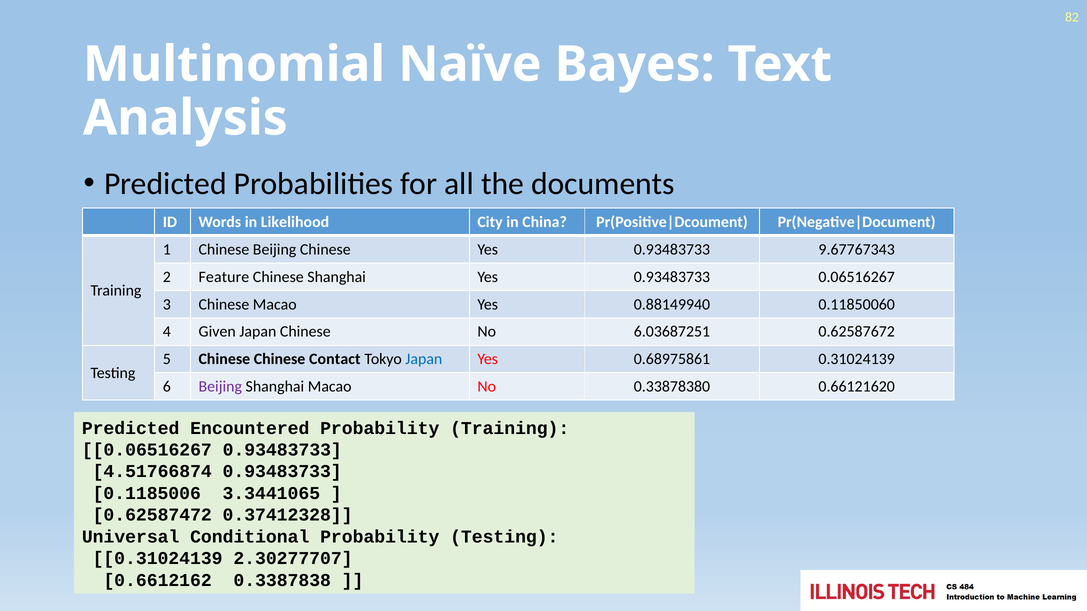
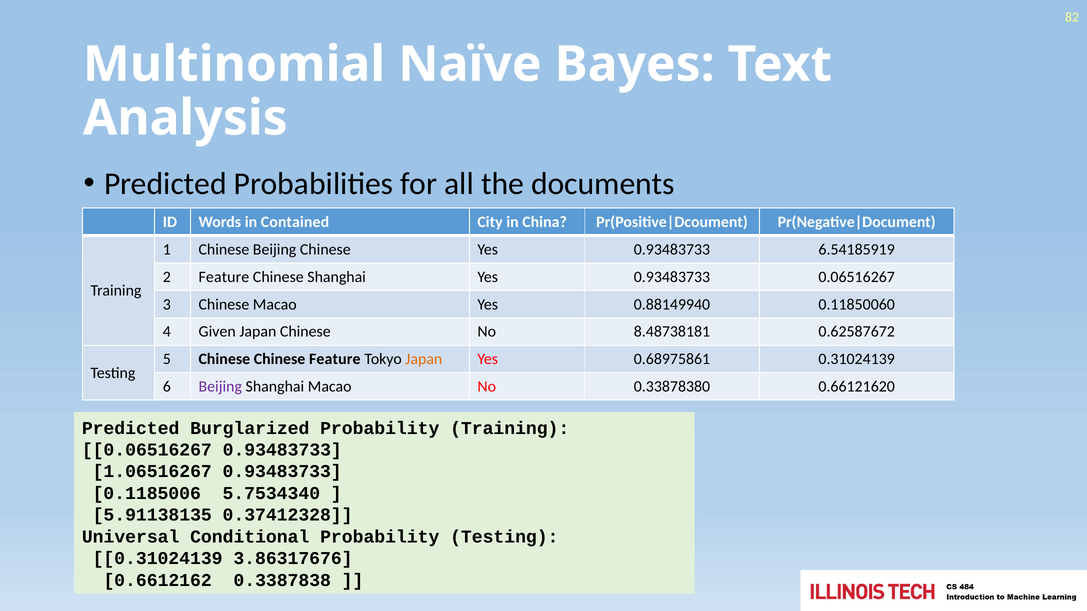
Likelihood: Likelihood -> Contained
9.67767343: 9.67767343 -> 6.54185919
6.03687251: 6.03687251 -> 8.48738181
Chinese Contact: Contact -> Feature
Japan at (424, 359) colour: blue -> orange
Encountered: Encountered -> Burglarized
4.51766874: 4.51766874 -> 1.06516267
3.3441065: 3.3441065 -> 5.7534340
0.62587472: 0.62587472 -> 5.91138135
2.30277707: 2.30277707 -> 3.86317676
